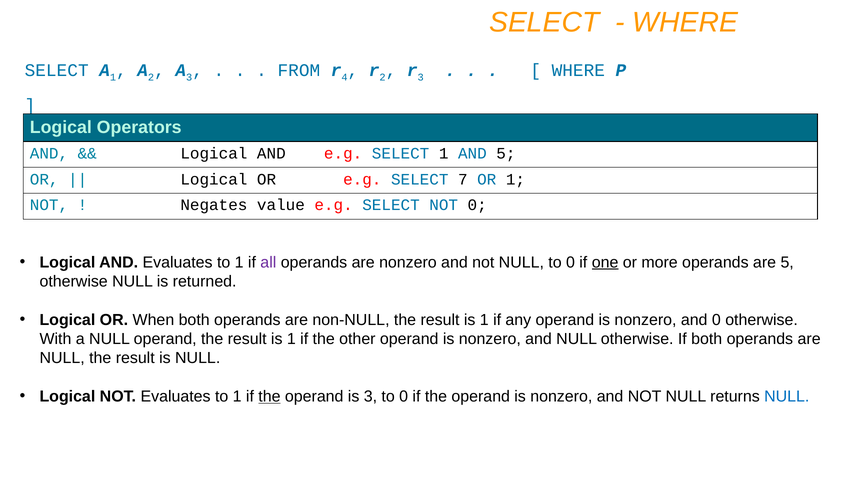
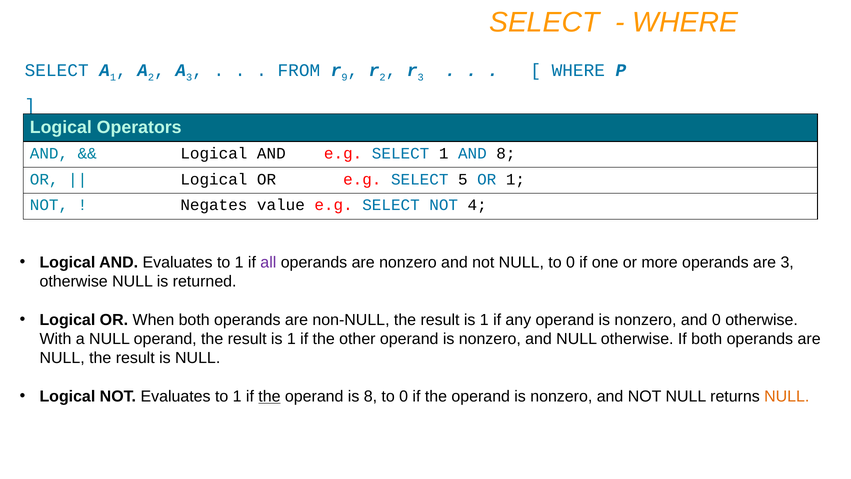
4: 4 -> 9
AND 5: 5 -> 8
7: 7 -> 5
NOT 0: 0 -> 4
one underline: present -> none
are 5: 5 -> 3
is 3: 3 -> 8
NULL at (787, 396) colour: blue -> orange
